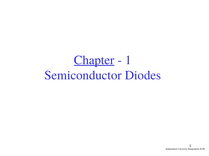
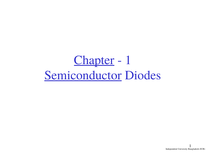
Semiconductor underline: none -> present
